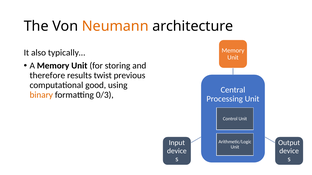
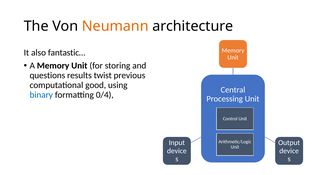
typically…: typically… -> fantastic…
therefore: therefore -> questions
binary colour: orange -> blue
0/3: 0/3 -> 0/4
